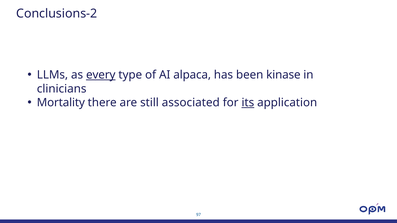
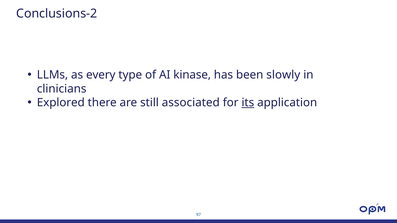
every underline: present -> none
alpaca: alpaca -> kinase
kinase: kinase -> slowly
Mortality: Mortality -> Explored
